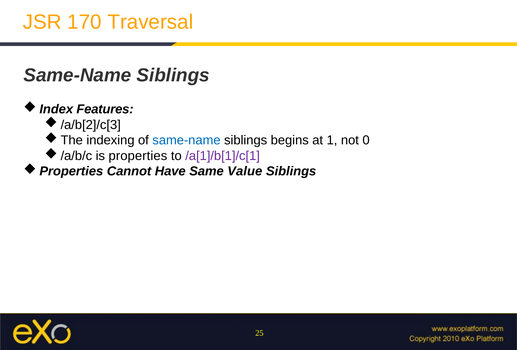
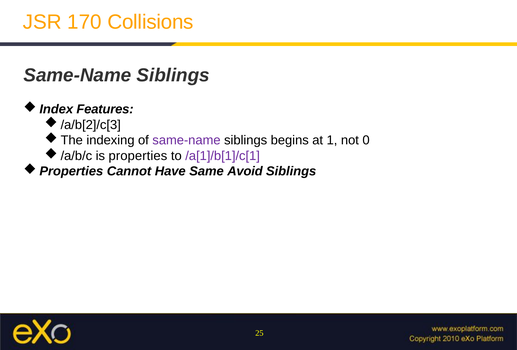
Traversal: Traversal -> Collisions
same-name at (186, 140) colour: blue -> purple
Value: Value -> Avoid
